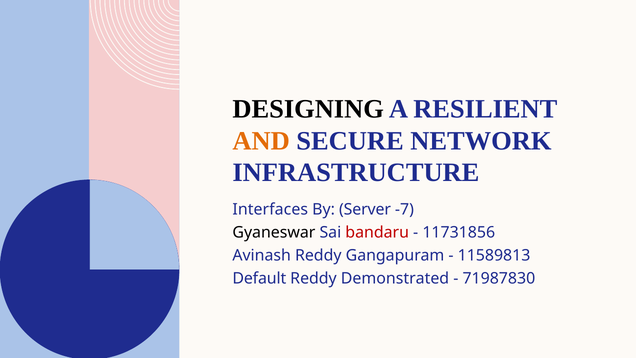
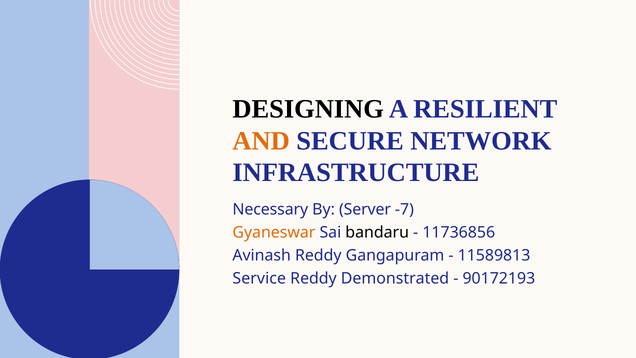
Interfaces: Interfaces -> Necessary
Gyaneswar colour: black -> orange
bandaru colour: red -> black
11731856: 11731856 -> 11736856
Default: Default -> Service
71987830: 71987830 -> 90172193
